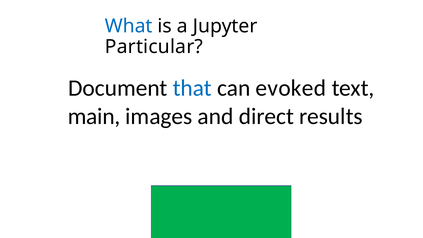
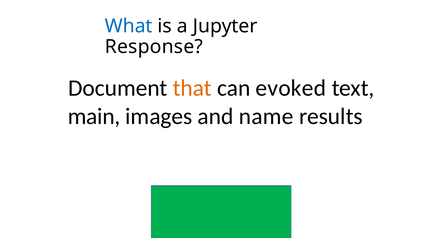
Particular: Particular -> Response
that colour: blue -> orange
direct: direct -> name
